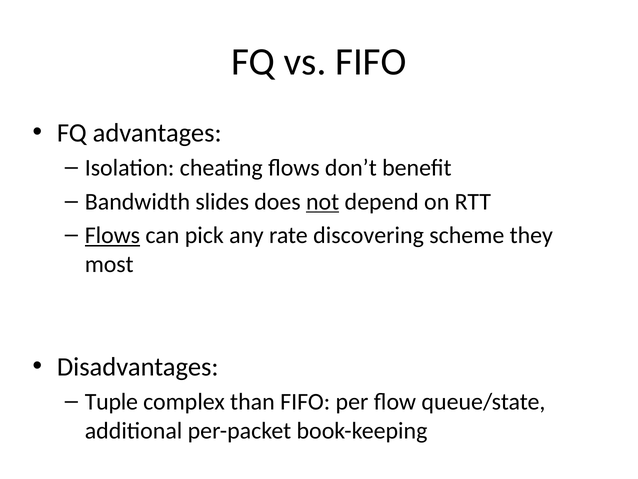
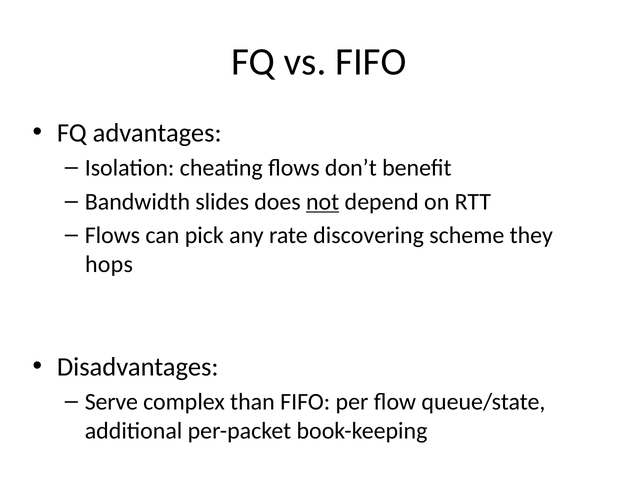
Flows at (112, 235) underline: present -> none
most: most -> hops
Tuple: Tuple -> Serve
